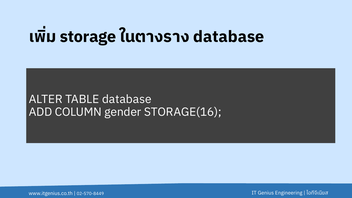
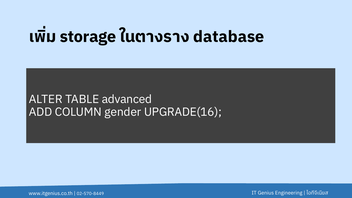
TABLE database: database -> advanced
STORAGE(16: STORAGE(16 -> UPGRADE(16
